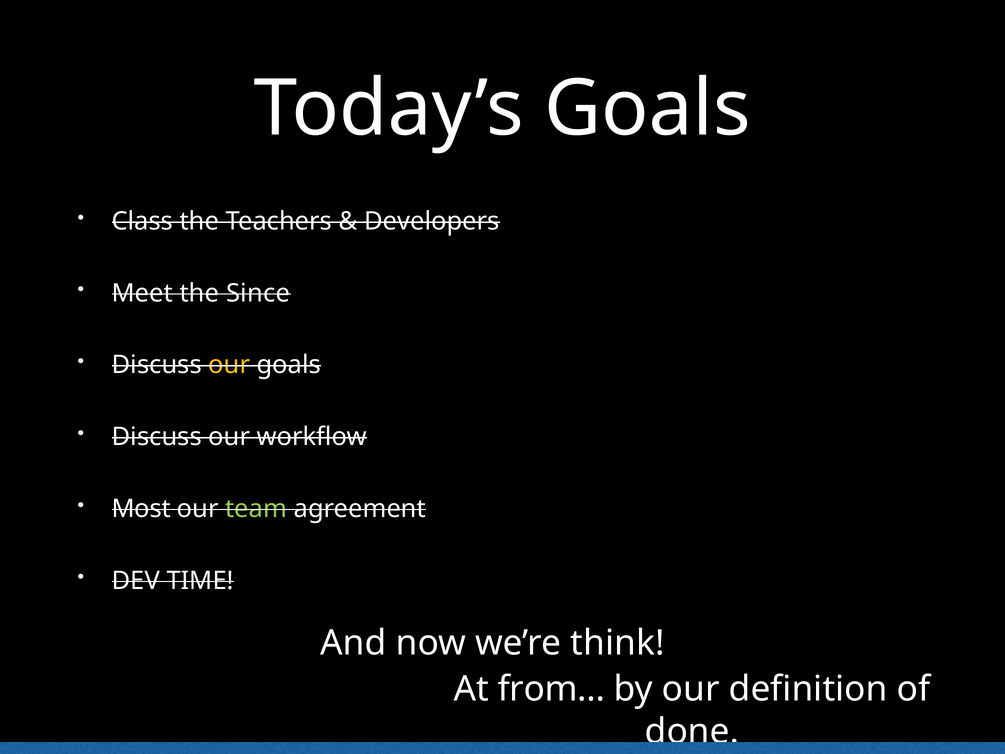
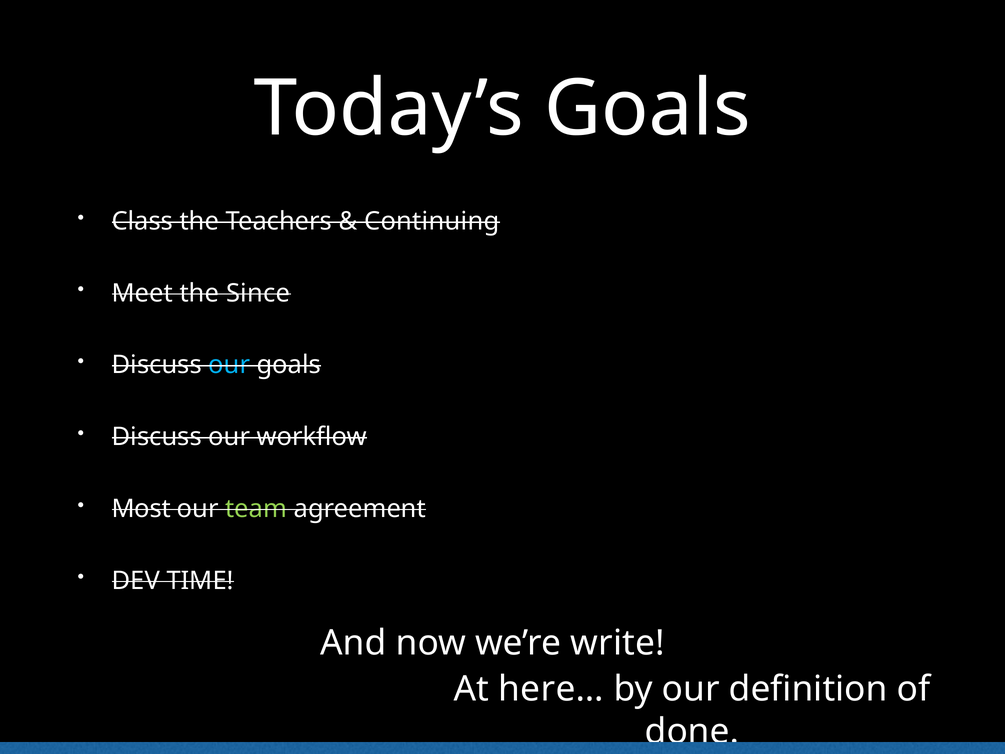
Developers: Developers -> Continuing
our at (229, 365) colour: yellow -> light blue
think: think -> write
from…: from… -> here…
